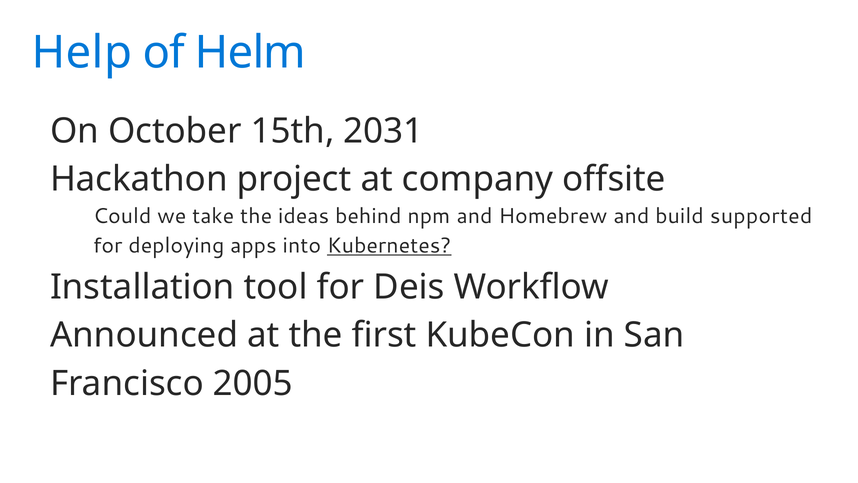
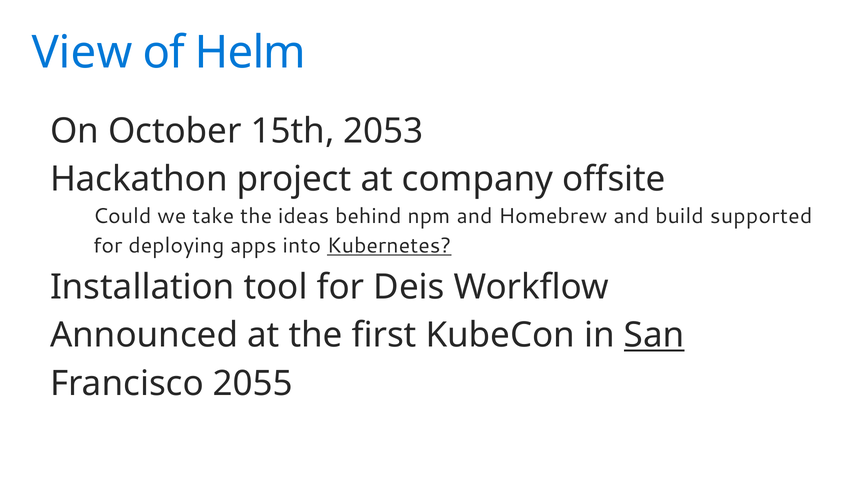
Help: Help -> View
2031: 2031 -> 2053
San underline: none -> present
2005: 2005 -> 2055
